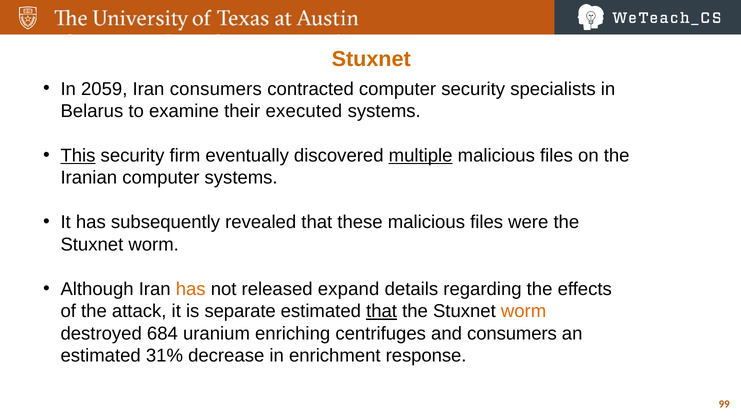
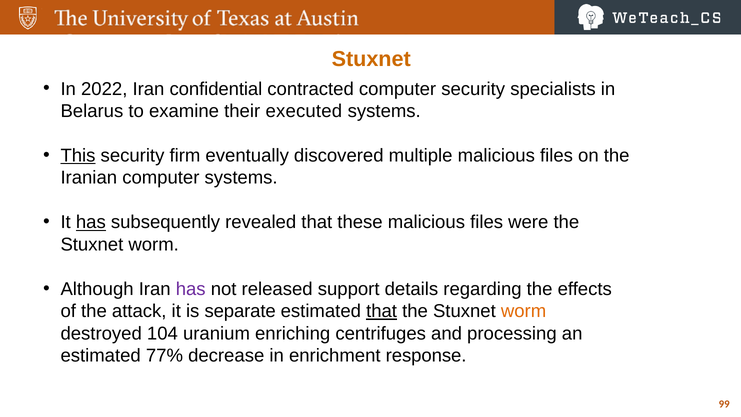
2059: 2059 -> 2022
Iran consumers: consumers -> confidential
multiple underline: present -> none
has at (91, 222) underline: none -> present
has at (191, 289) colour: orange -> purple
expand: expand -> support
684: 684 -> 104
and consumers: consumers -> processing
31%: 31% -> 77%
